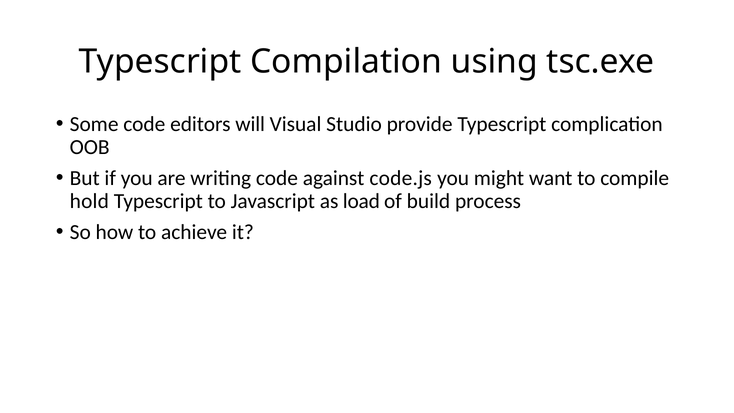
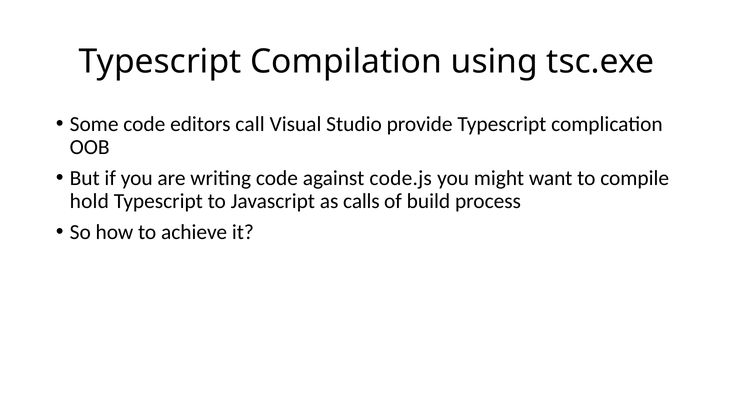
will: will -> call
load: load -> calls
